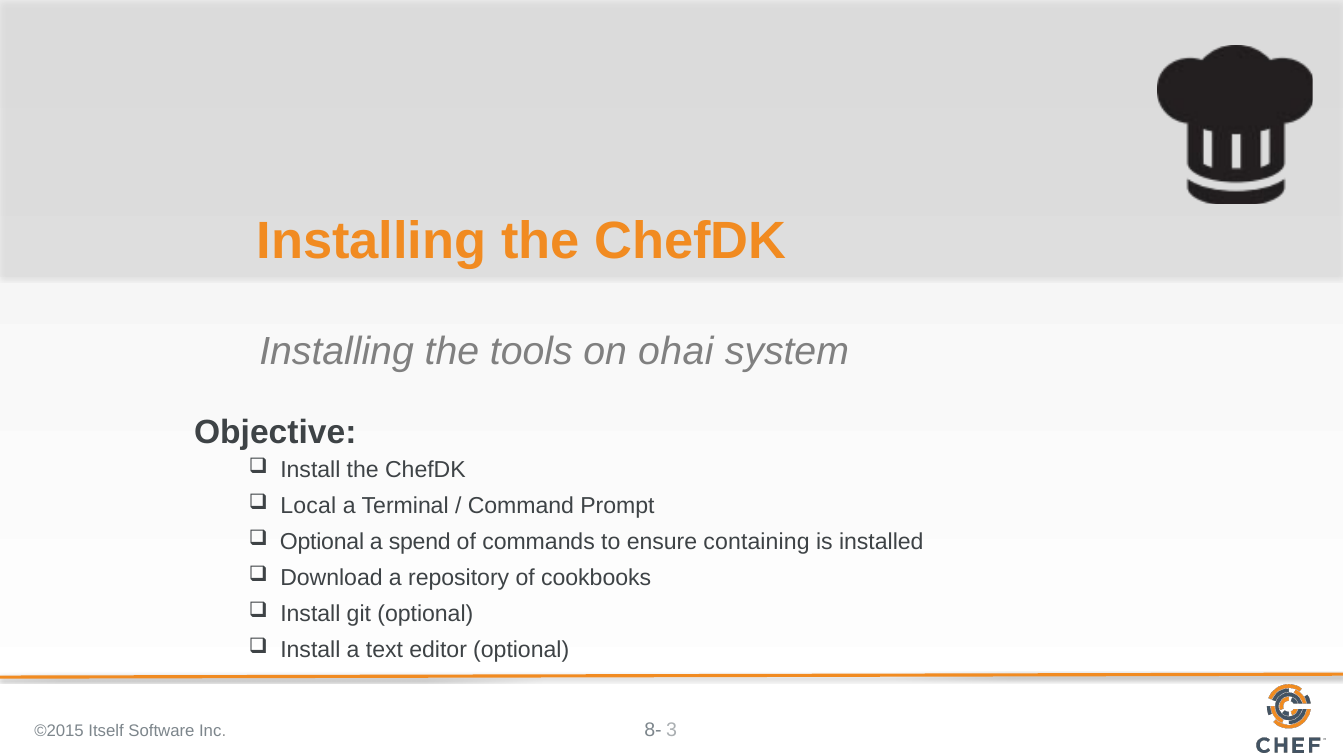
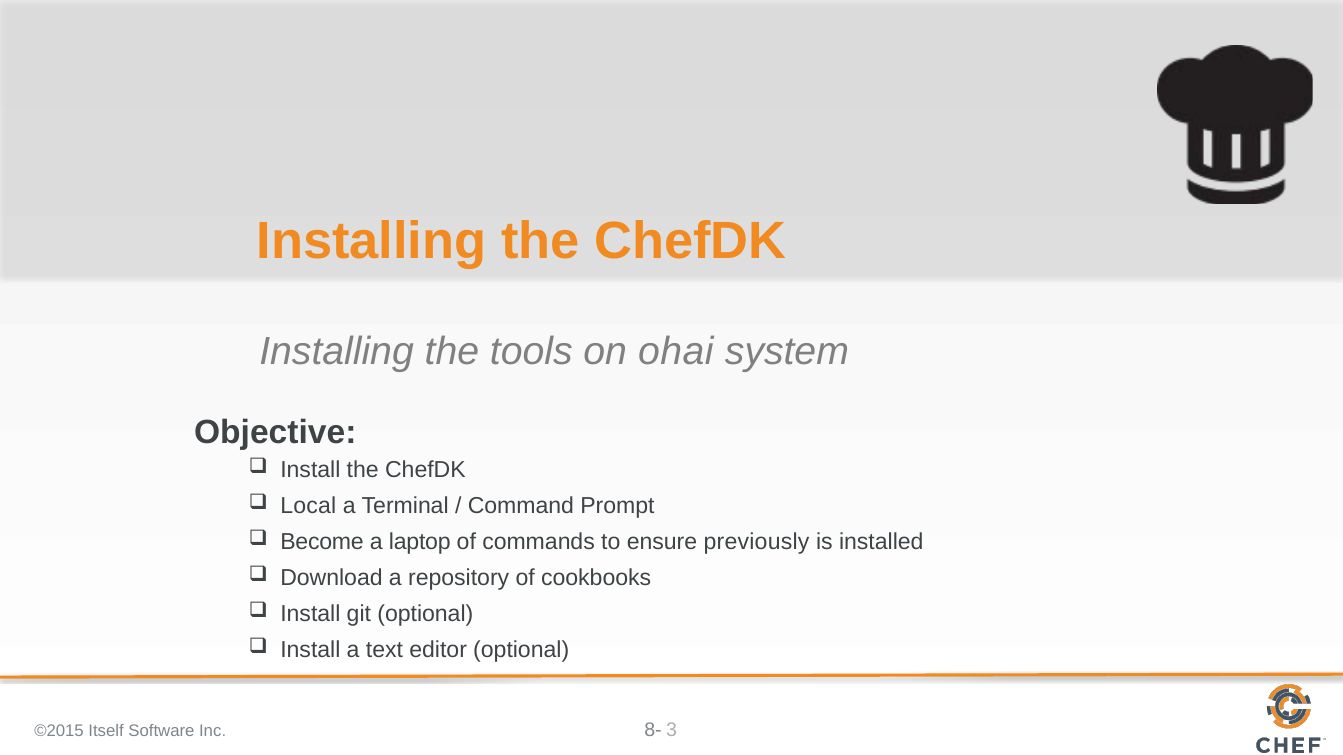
Optional at (322, 542): Optional -> Become
spend: spend -> laptop
containing: containing -> previously
